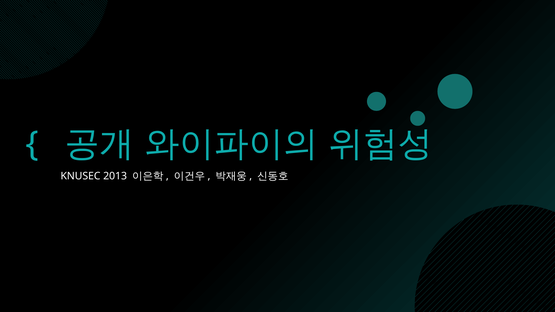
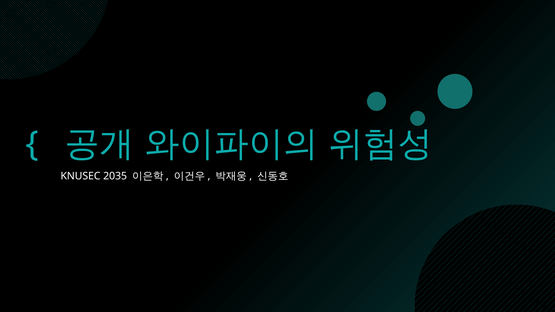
2013: 2013 -> 2035
